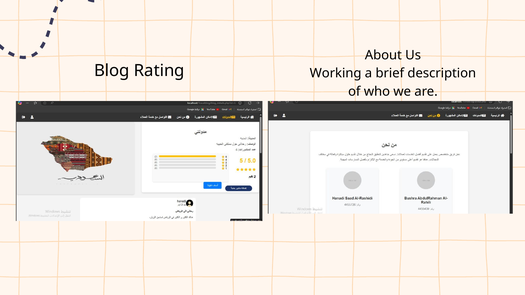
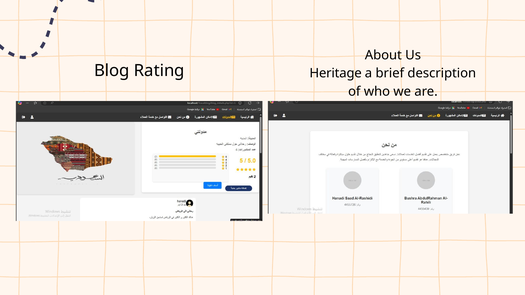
Working: Working -> Heritage
